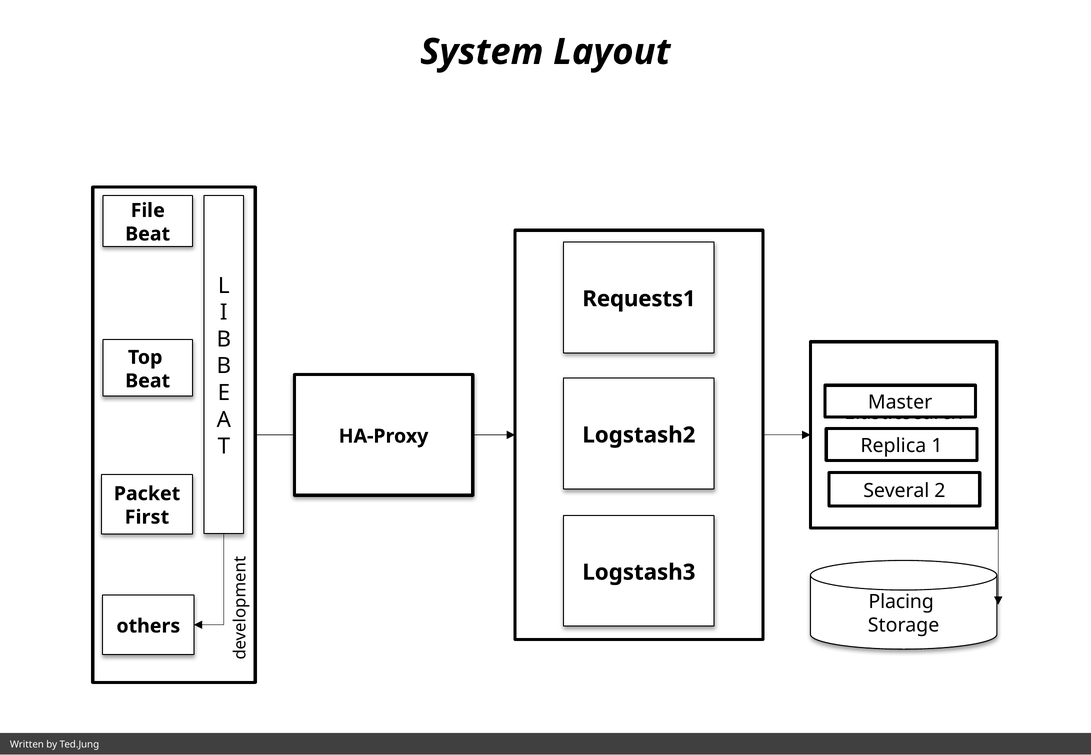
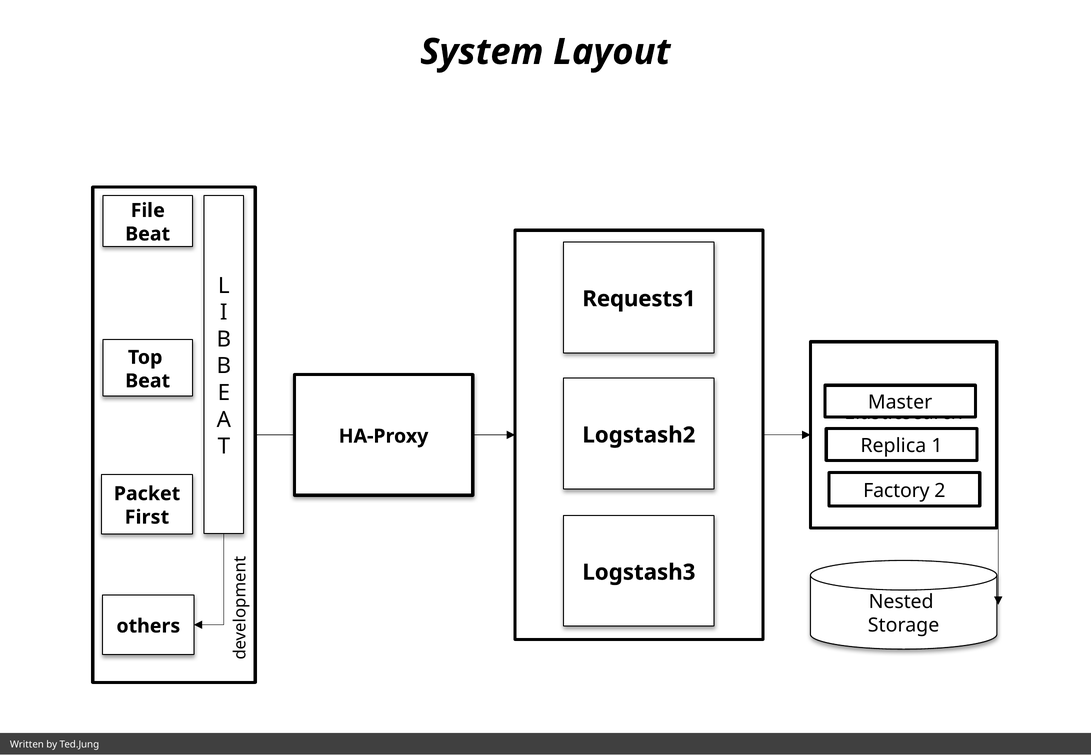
Several: Several -> Factory
Placing: Placing -> Nested
